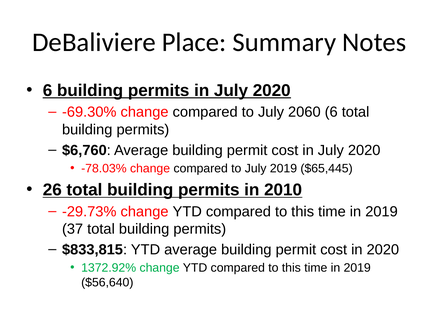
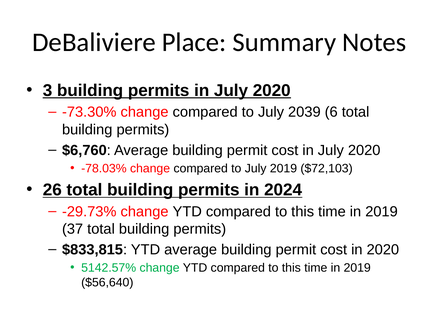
6 at (48, 90): 6 -> 3
-69.30%: -69.30% -> -73.30%
2060: 2060 -> 2039
$65,445: $65,445 -> $72,103
2010: 2010 -> 2024
1372.92%: 1372.92% -> 5142.57%
